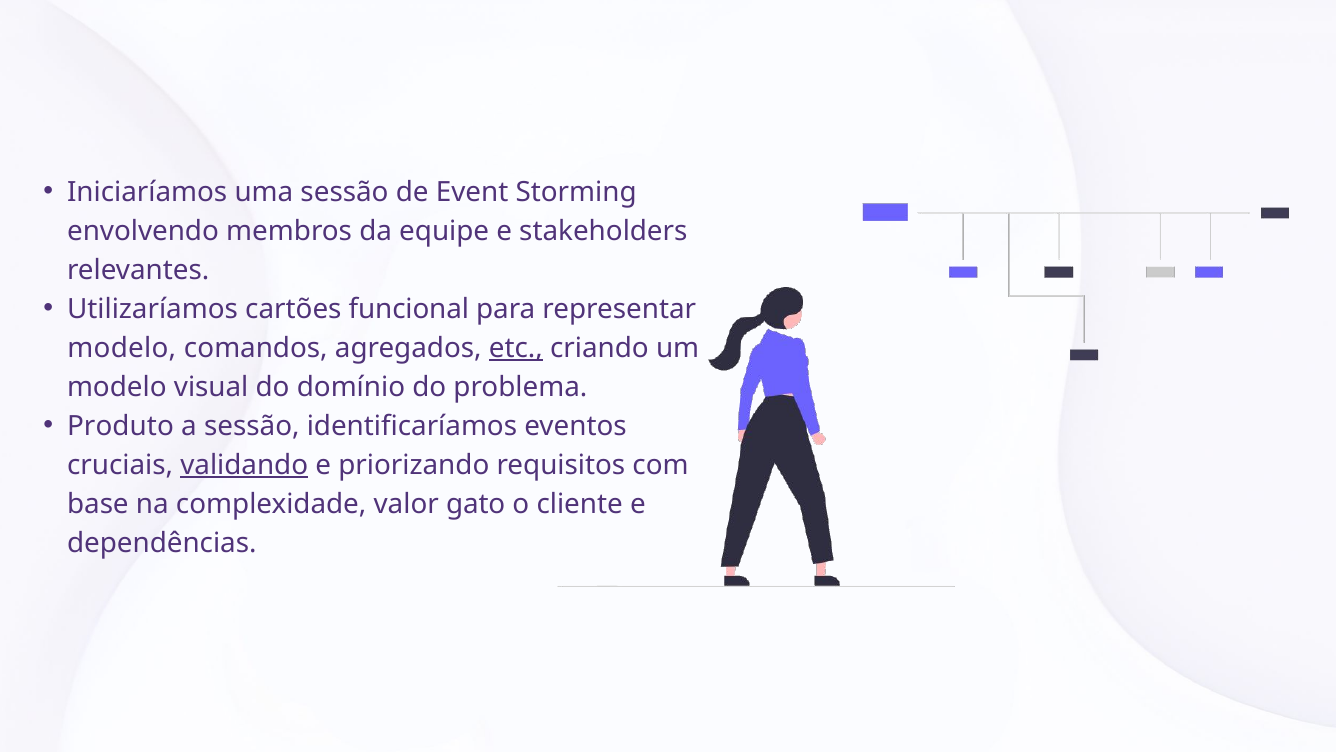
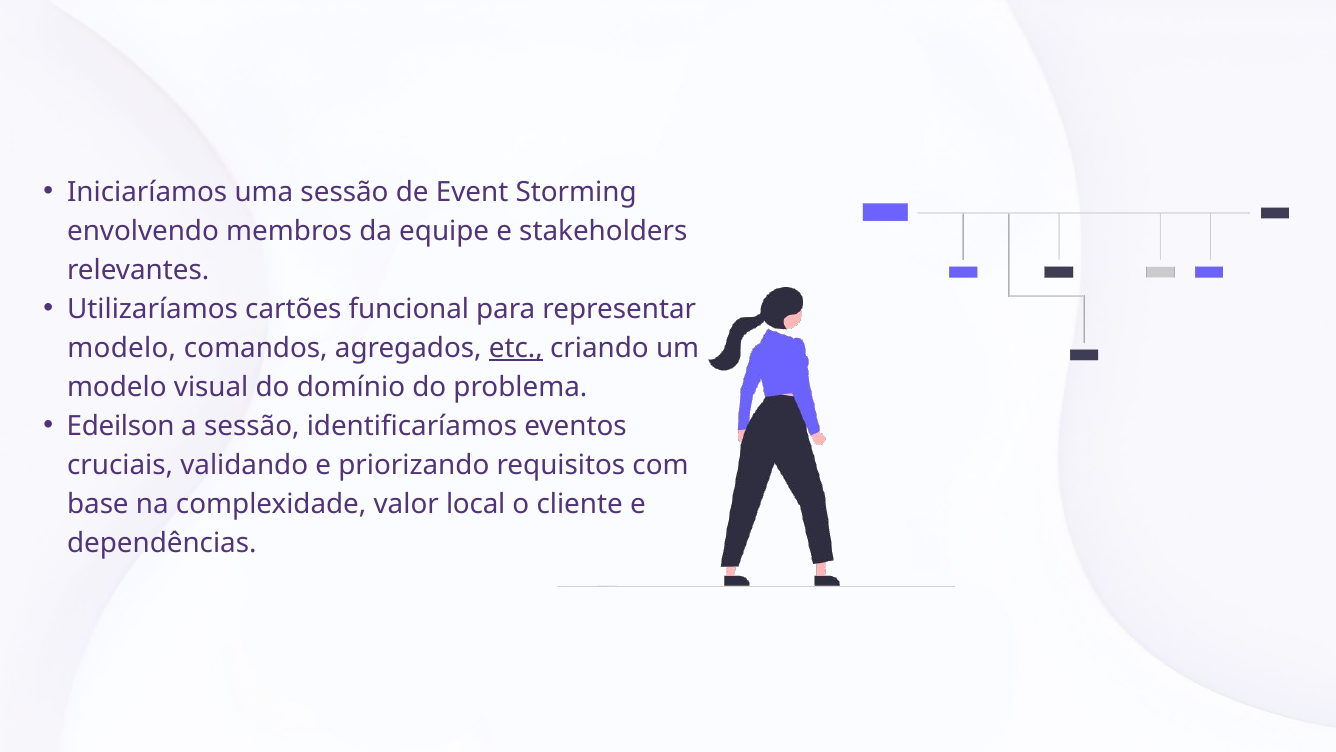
Produto: Produto -> Edeilson
validando underline: present -> none
gato: gato -> local
